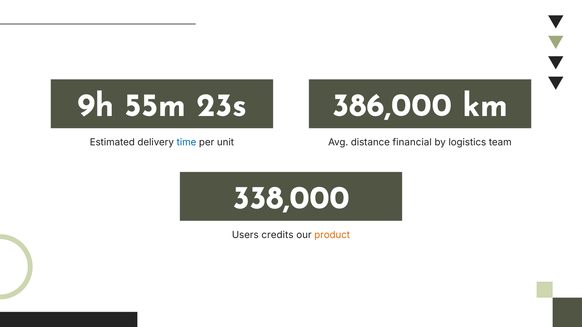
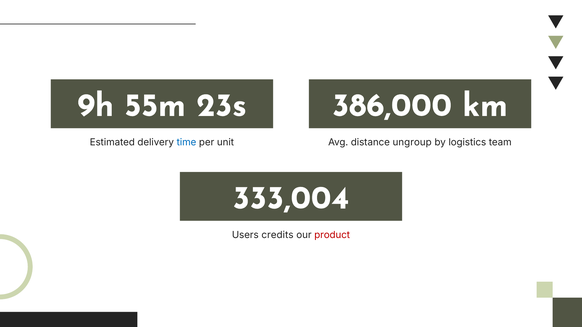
financial: financial -> ungroup
338,000: 338,000 -> 333,004
product colour: orange -> red
